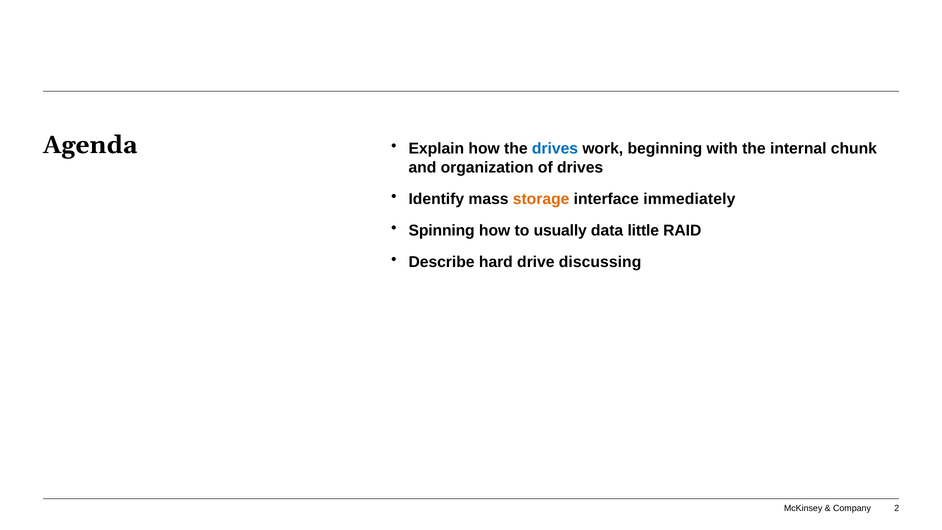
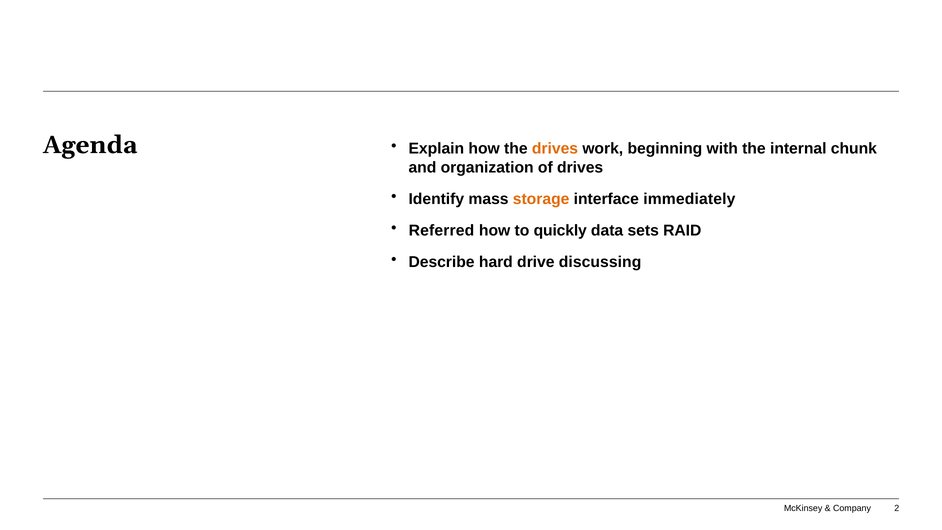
drives at (555, 149) colour: blue -> orange
Spinning: Spinning -> Referred
usually: usually -> quickly
little: little -> sets
